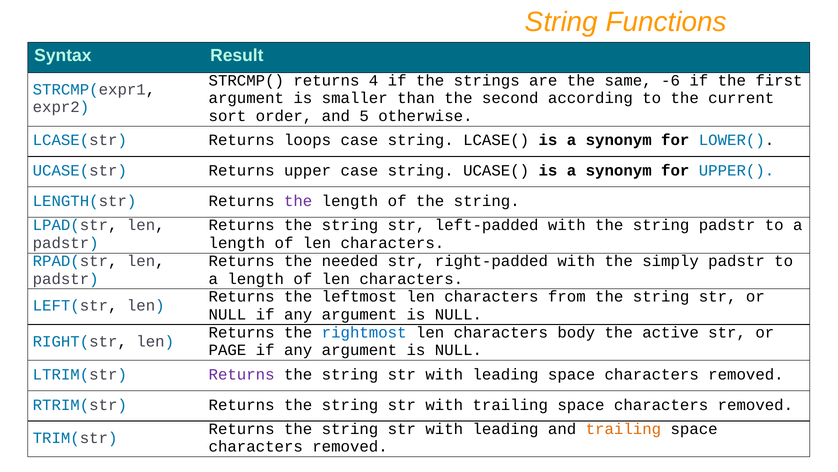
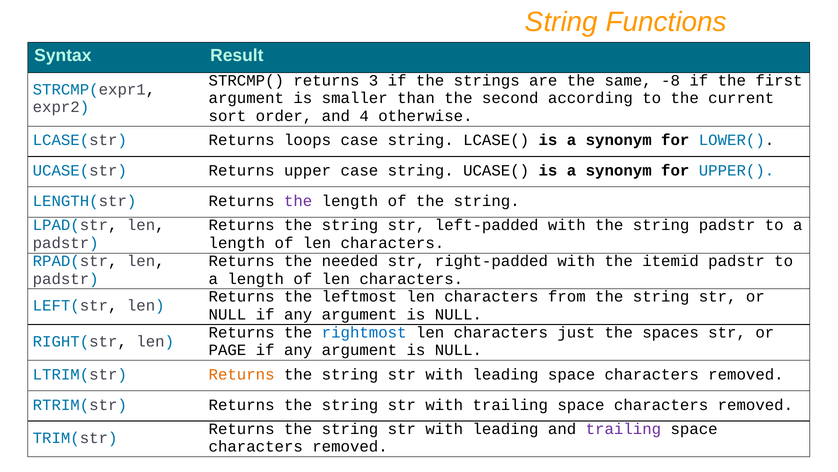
4: 4 -> 3
-6: -6 -> -8
5: 5 -> 4
simply: simply -> itemid
body: body -> just
active: active -> spaces
Returns at (242, 374) colour: purple -> orange
trailing at (623, 428) colour: orange -> purple
